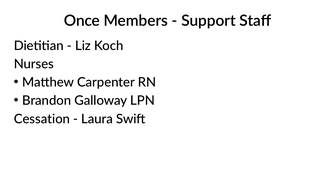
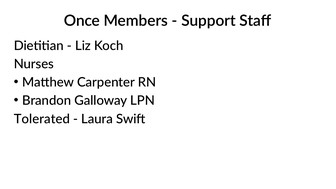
Cessation: Cessation -> Tolerated
